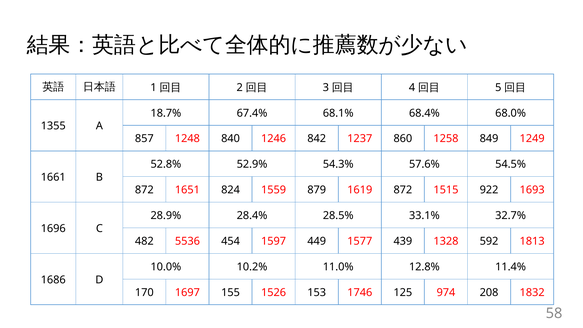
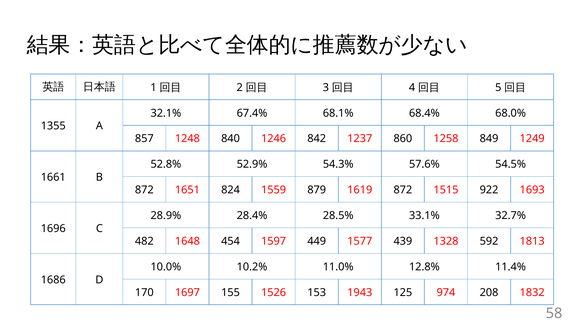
18.7%: 18.7% -> 32.1%
5536: 5536 -> 1648
1746: 1746 -> 1943
